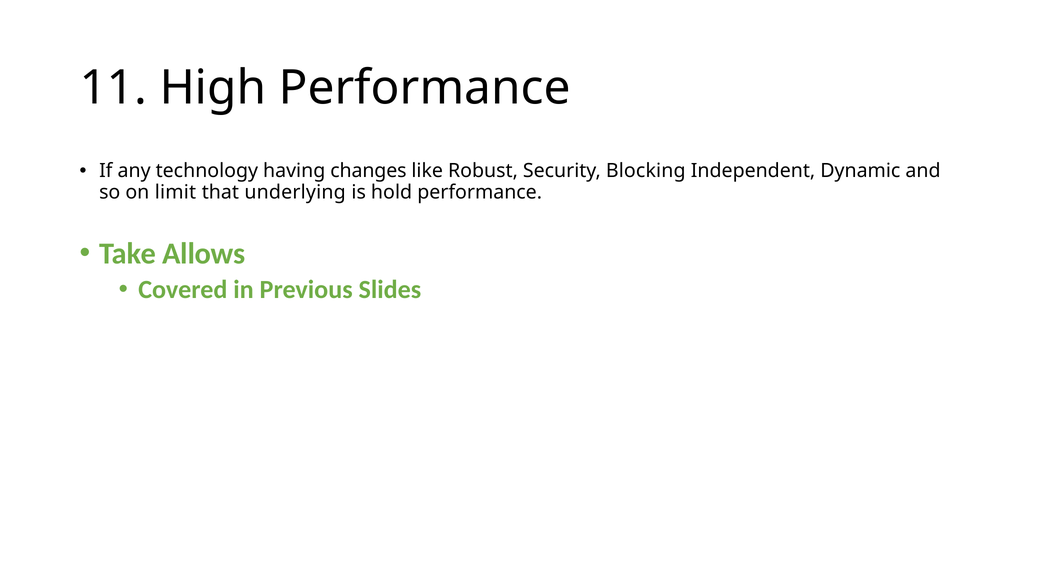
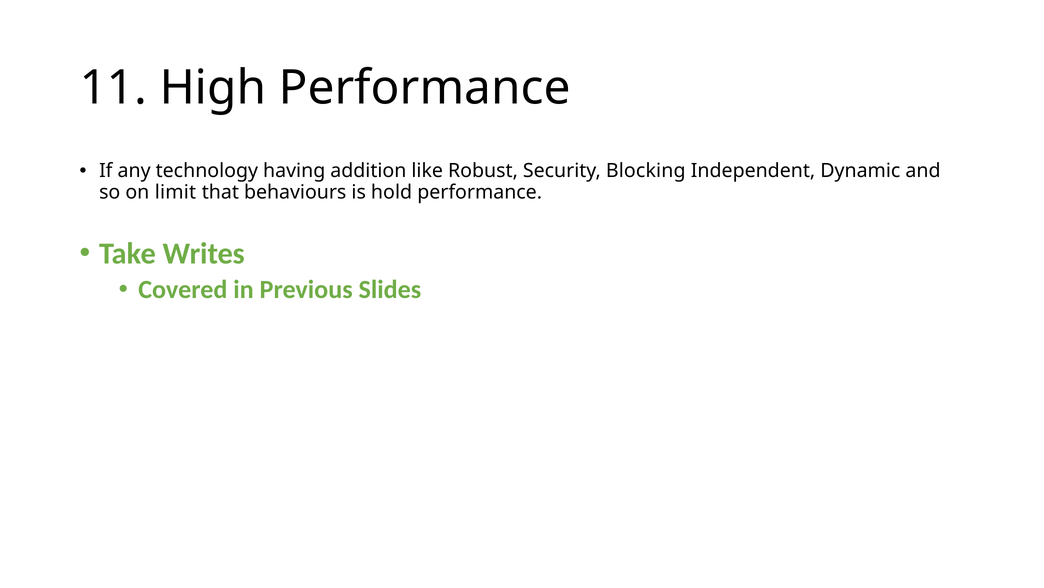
changes: changes -> addition
underlying: underlying -> behaviours
Allows: Allows -> Writes
